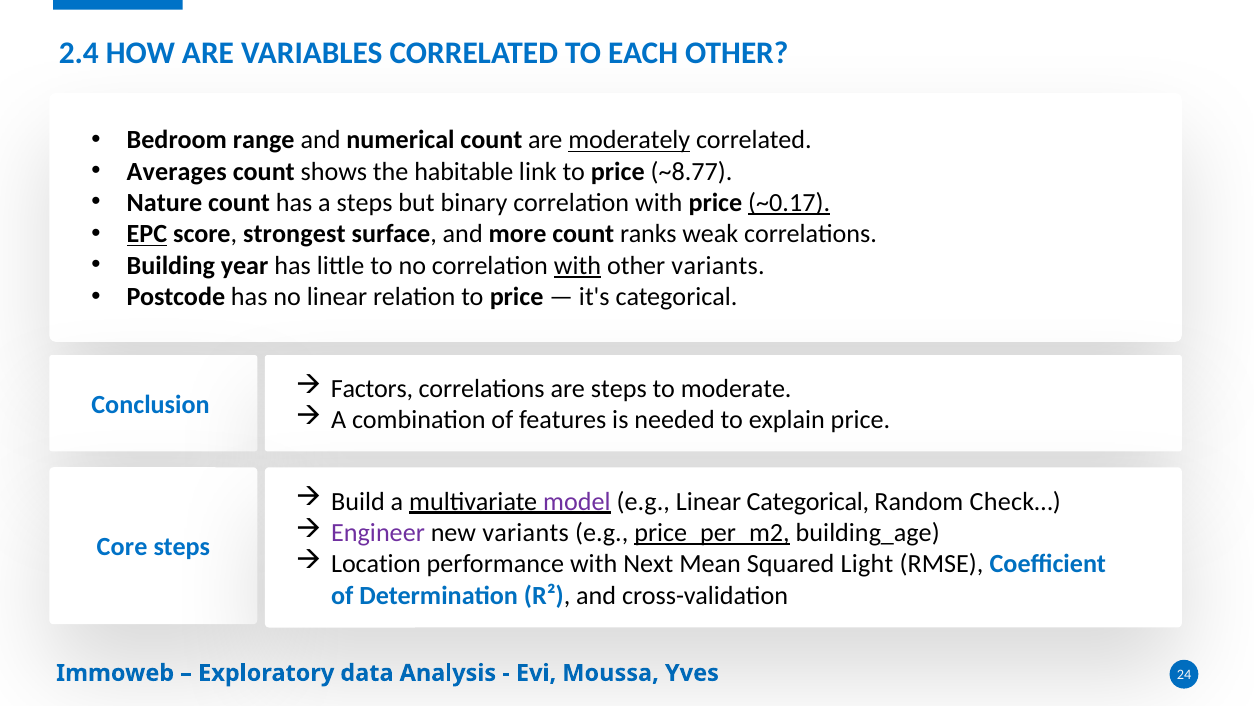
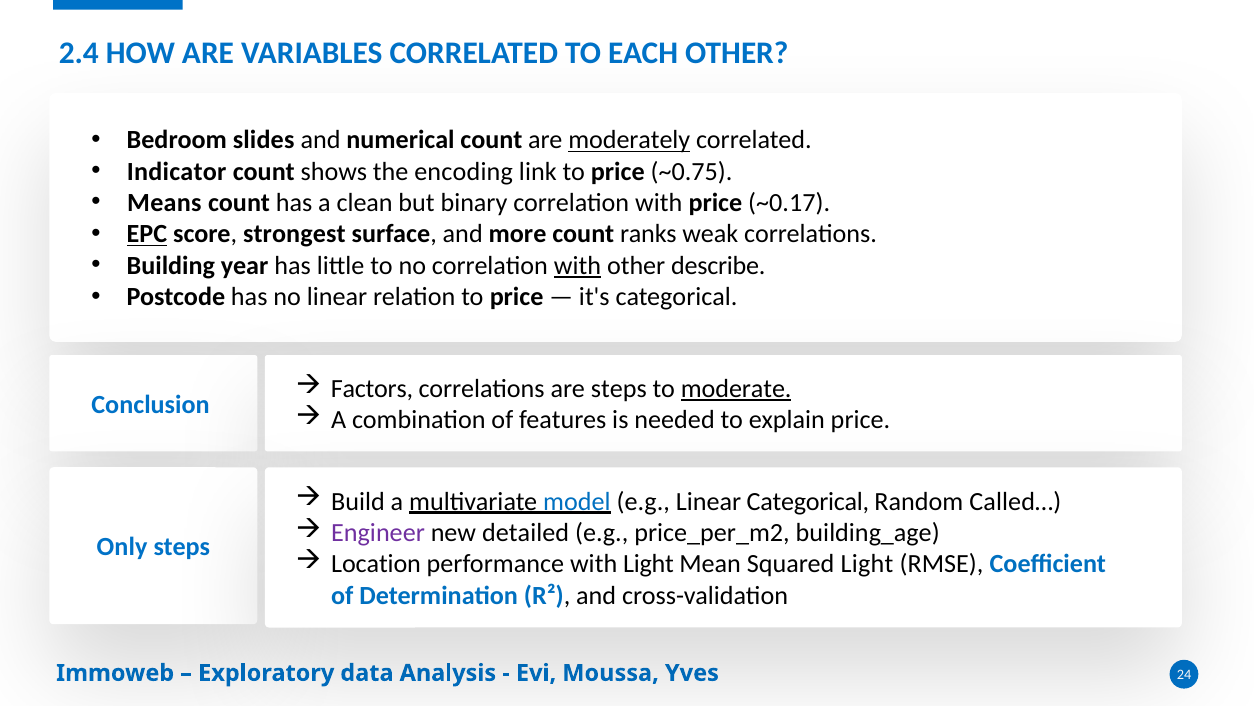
range: range -> slides
Averages: Averages -> Indicator
habitable: habitable -> encoding
~8.77: ~8.77 -> ~0.75
Nature: Nature -> Means
a steps: steps -> clean
~0.17 underline: present -> none
other variants: variants -> describe
moderate underline: none -> present
model colour: purple -> blue
Check…: Check… -> Called…
new variants: variants -> detailed
price_per_m2 underline: present -> none
Core: Core -> Only
with Next: Next -> Light
